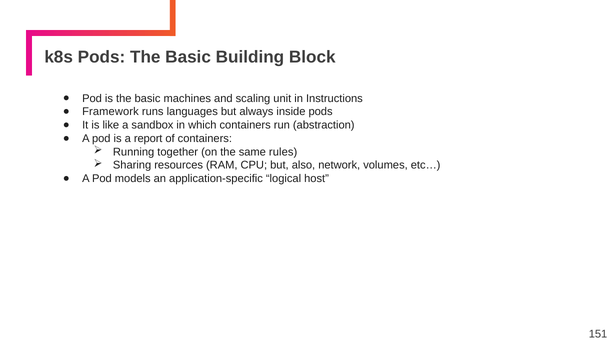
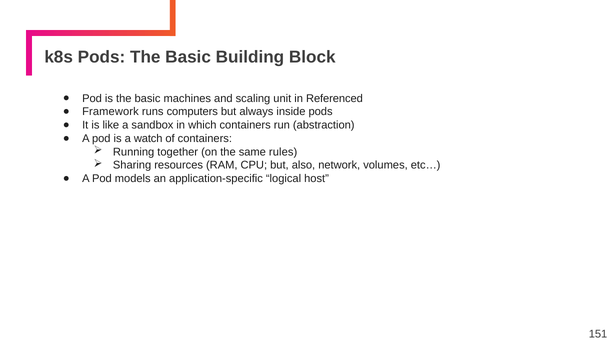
Instructions: Instructions -> Referenced
languages: languages -> computers
report: report -> watch
